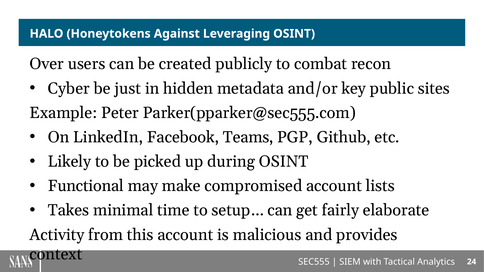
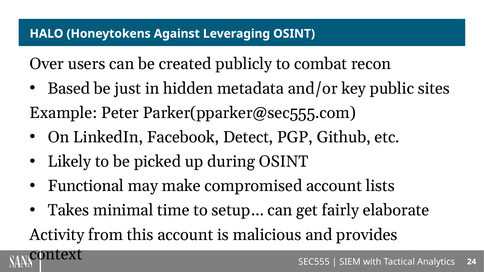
Cyber: Cyber -> Based
Teams: Teams -> Detect
